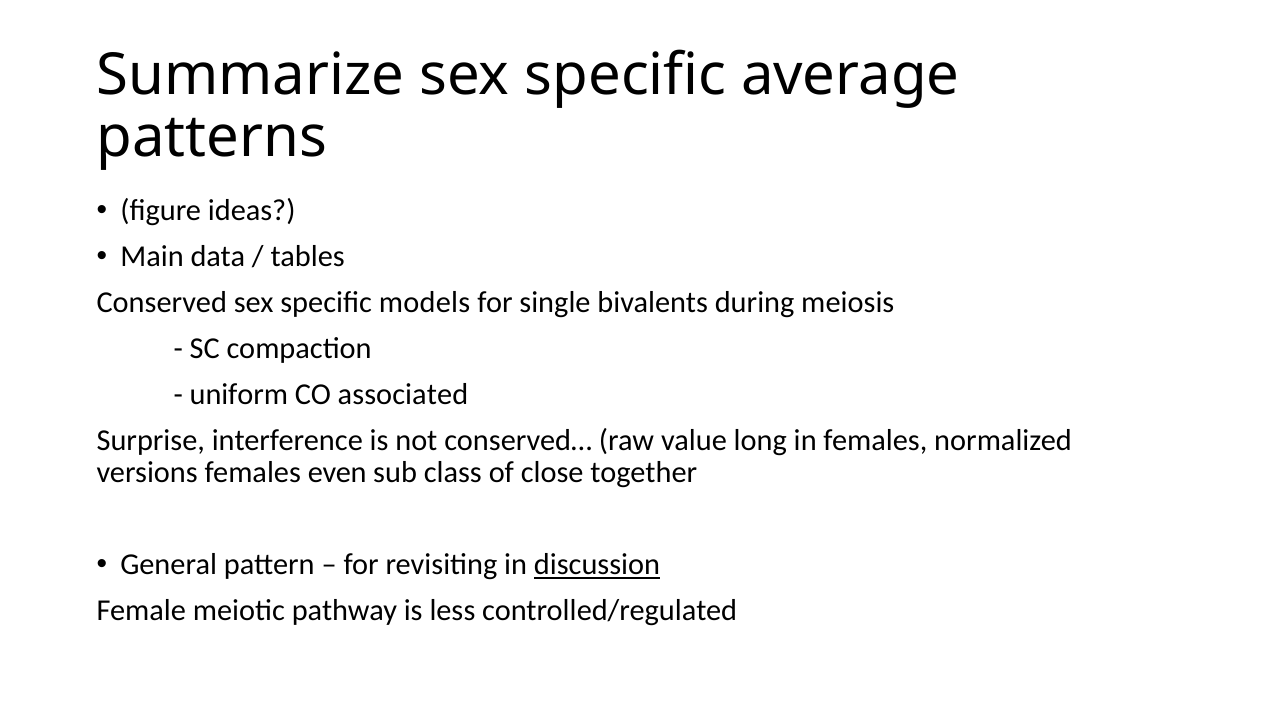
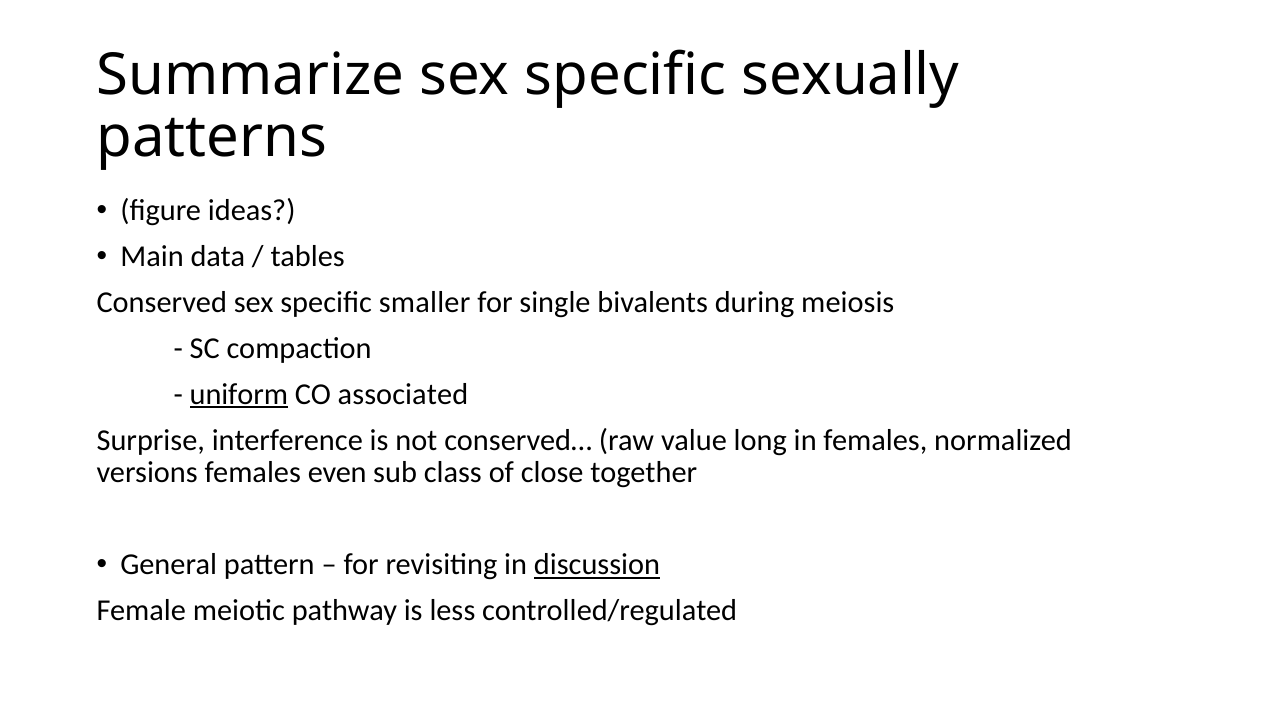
average: average -> sexually
models: models -> smaller
uniform underline: none -> present
